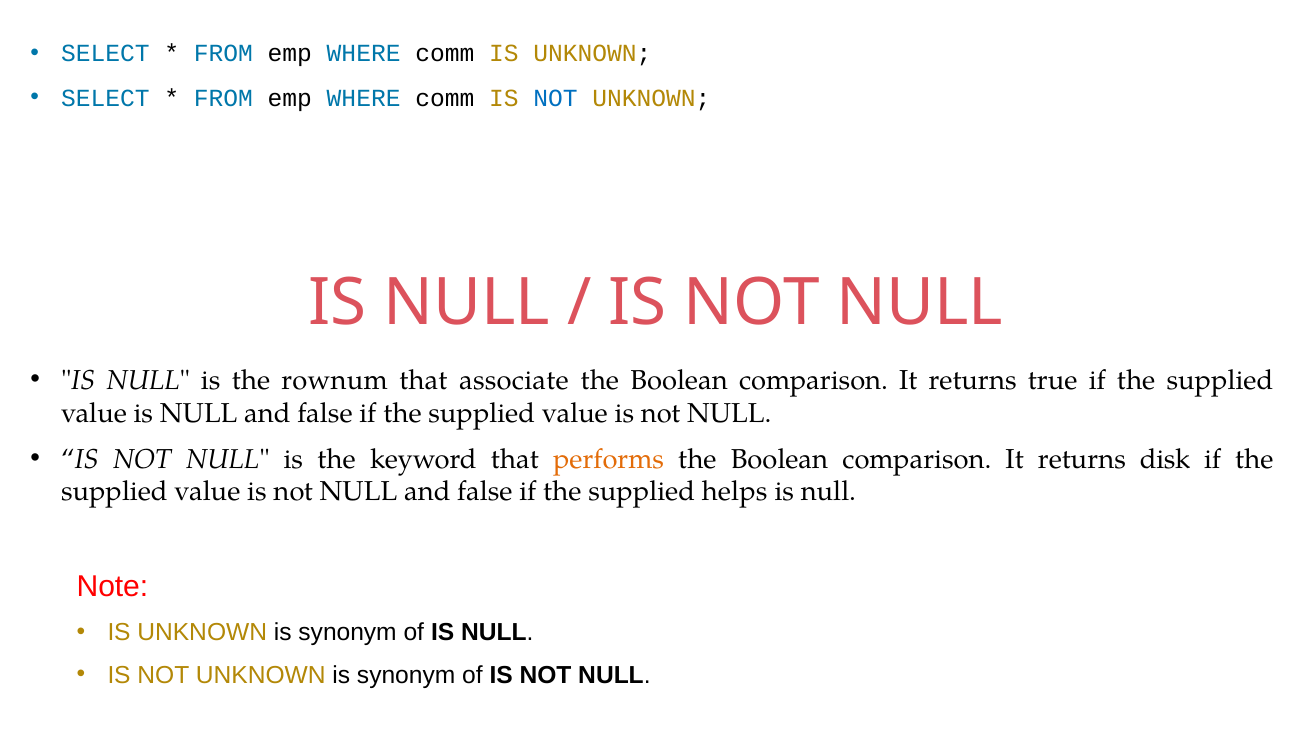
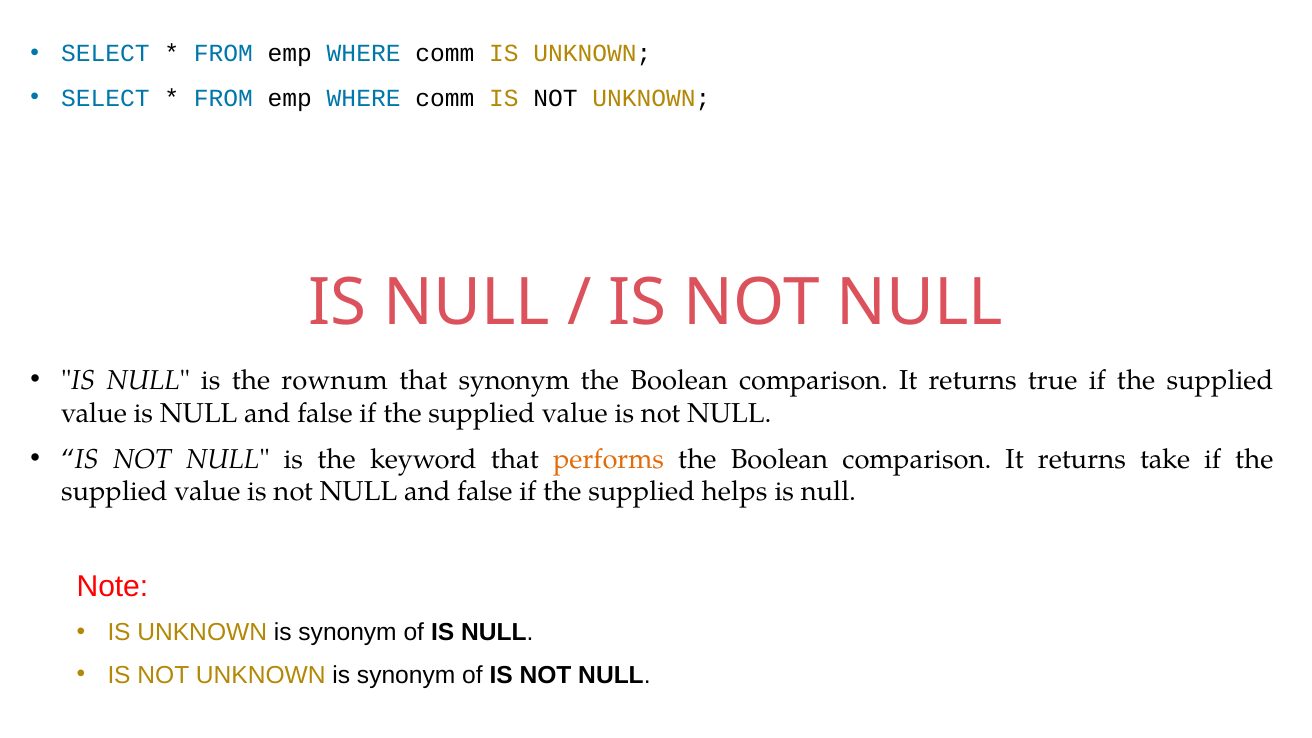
NOT at (556, 98) colour: blue -> black
that associate: associate -> synonym
disk: disk -> take
